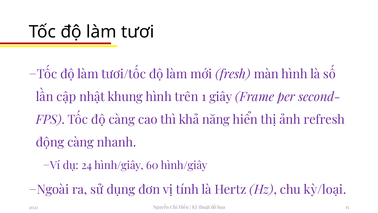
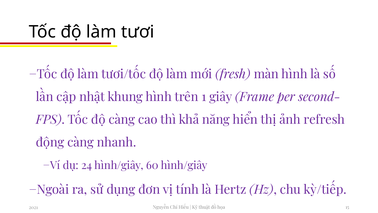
kỳ/loại: kỳ/loại -> kỳ/tiếp
